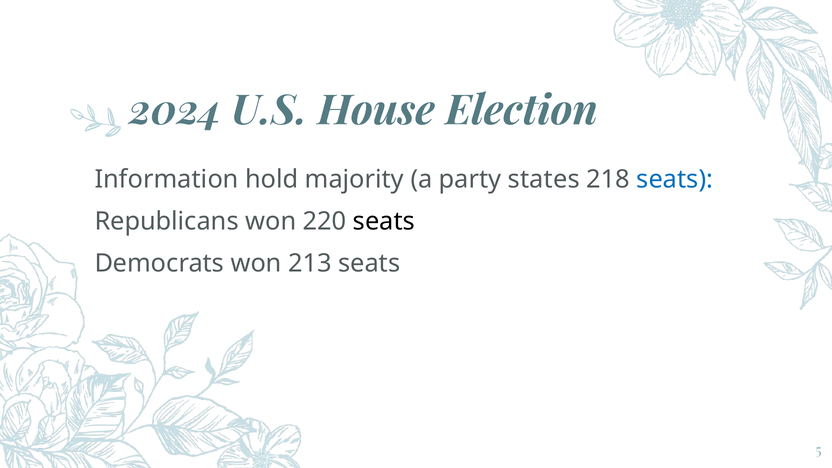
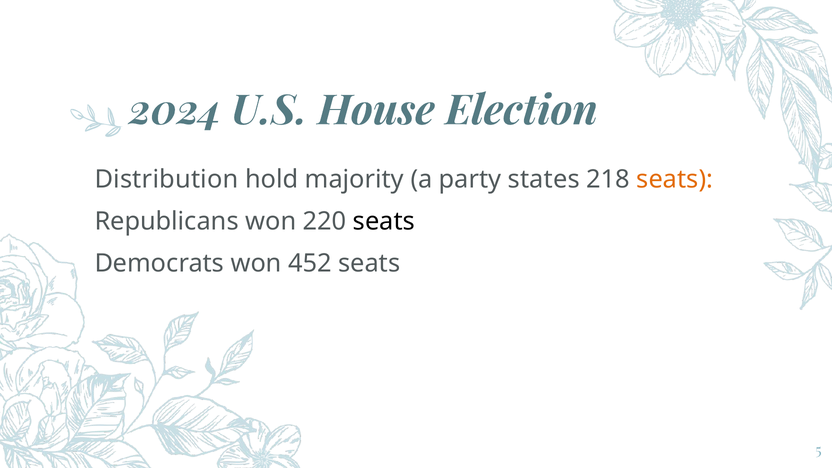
Information: Information -> Distribution
seats at (675, 179) colour: blue -> orange
213: 213 -> 452
